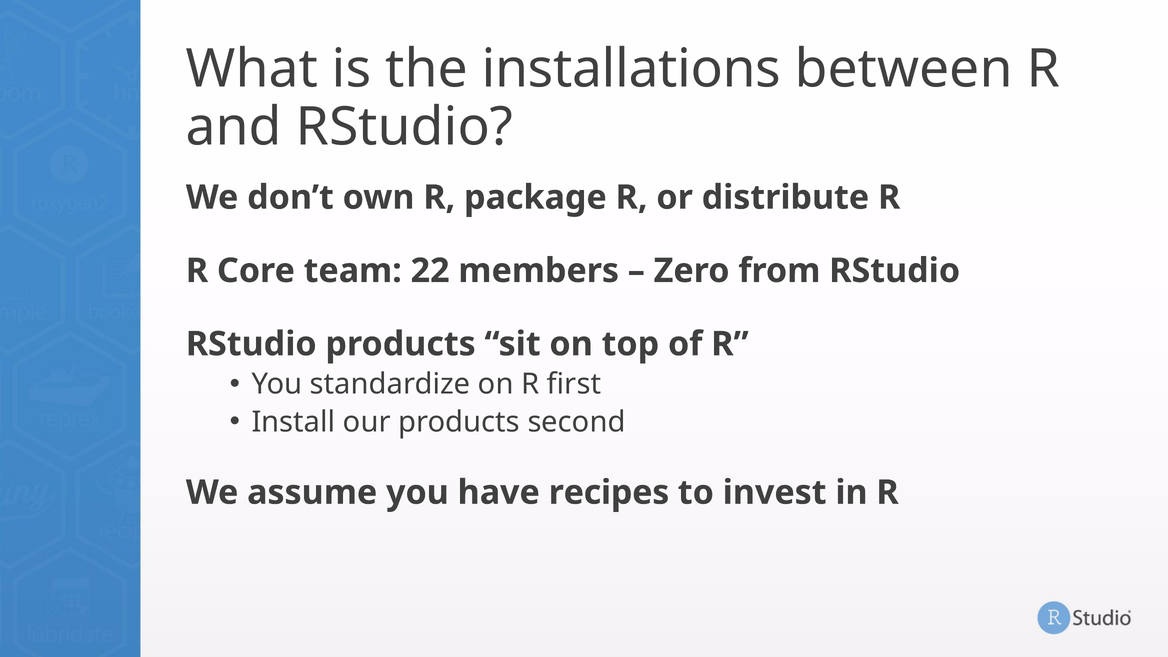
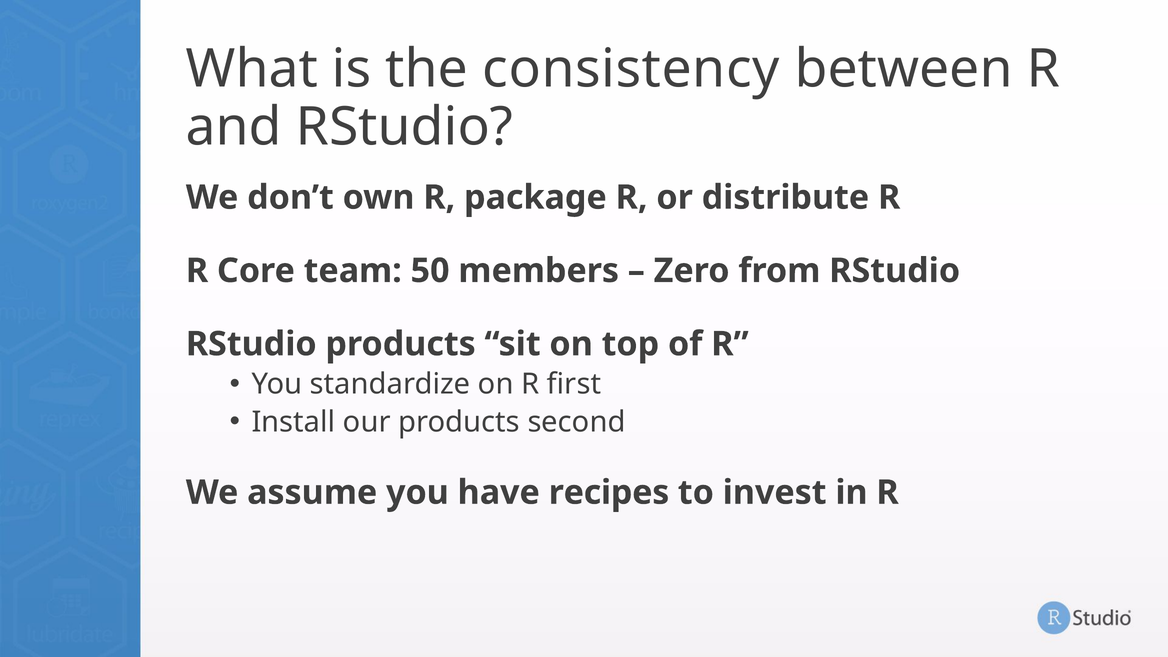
installations: installations -> consistency
22: 22 -> 50
